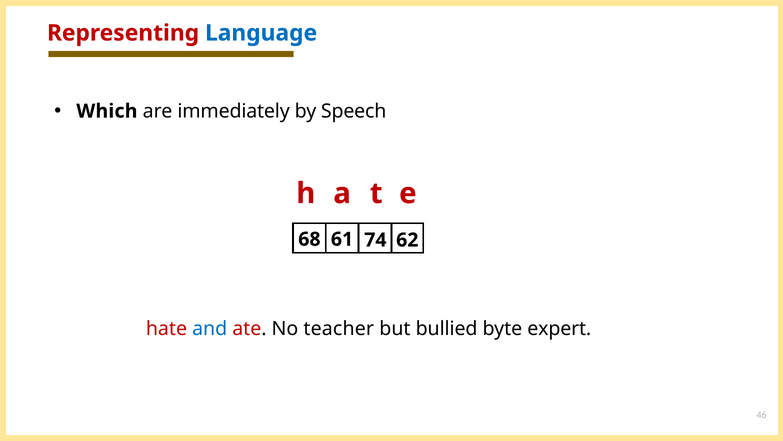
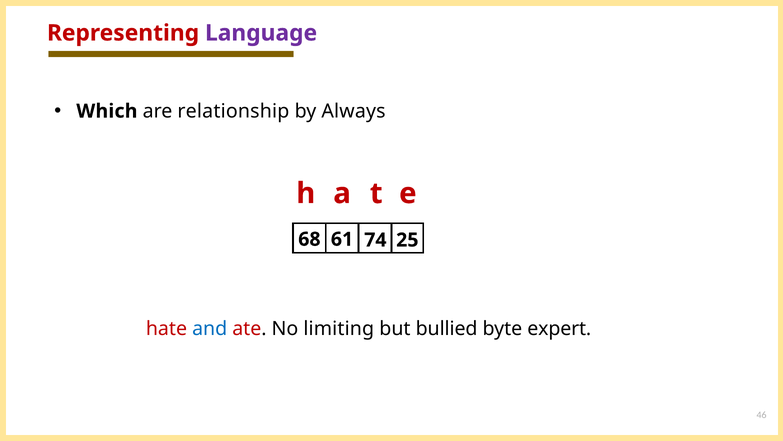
Language colour: blue -> purple
immediately: immediately -> relationship
Speech: Speech -> Always
62: 62 -> 25
teacher: teacher -> limiting
